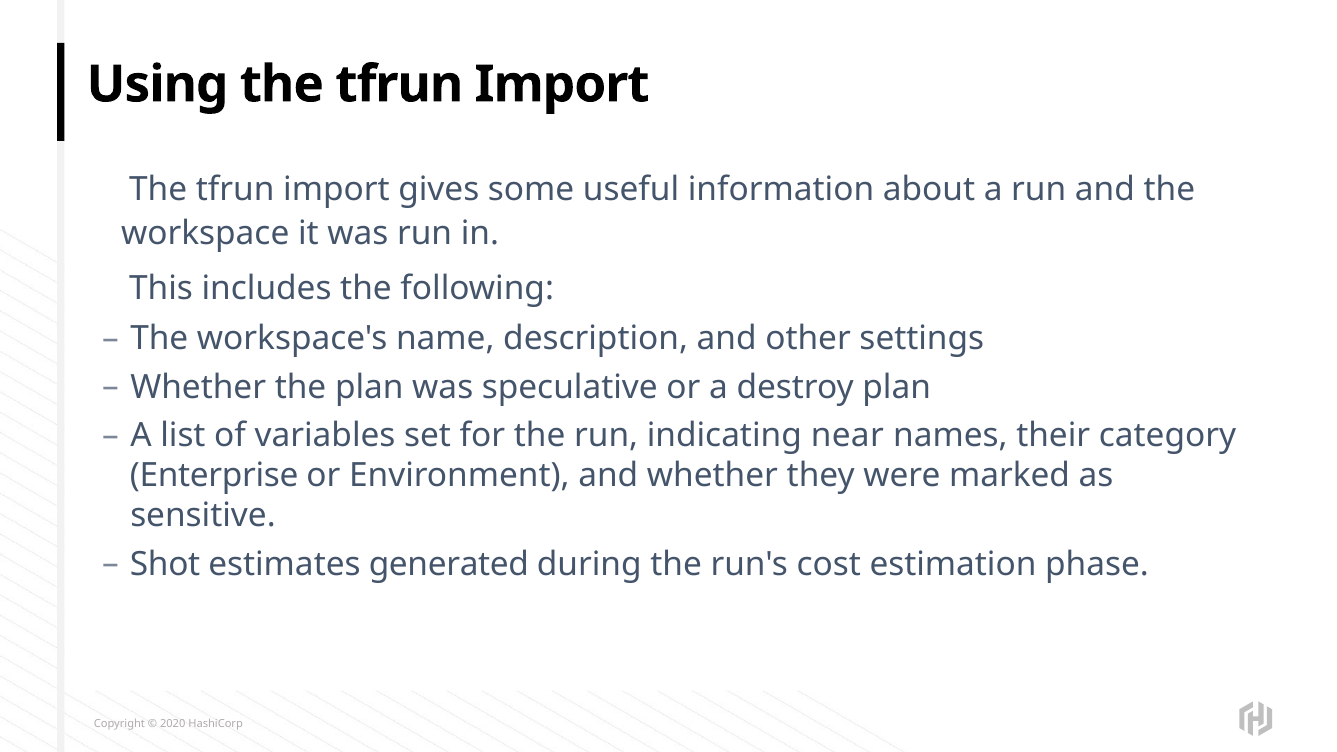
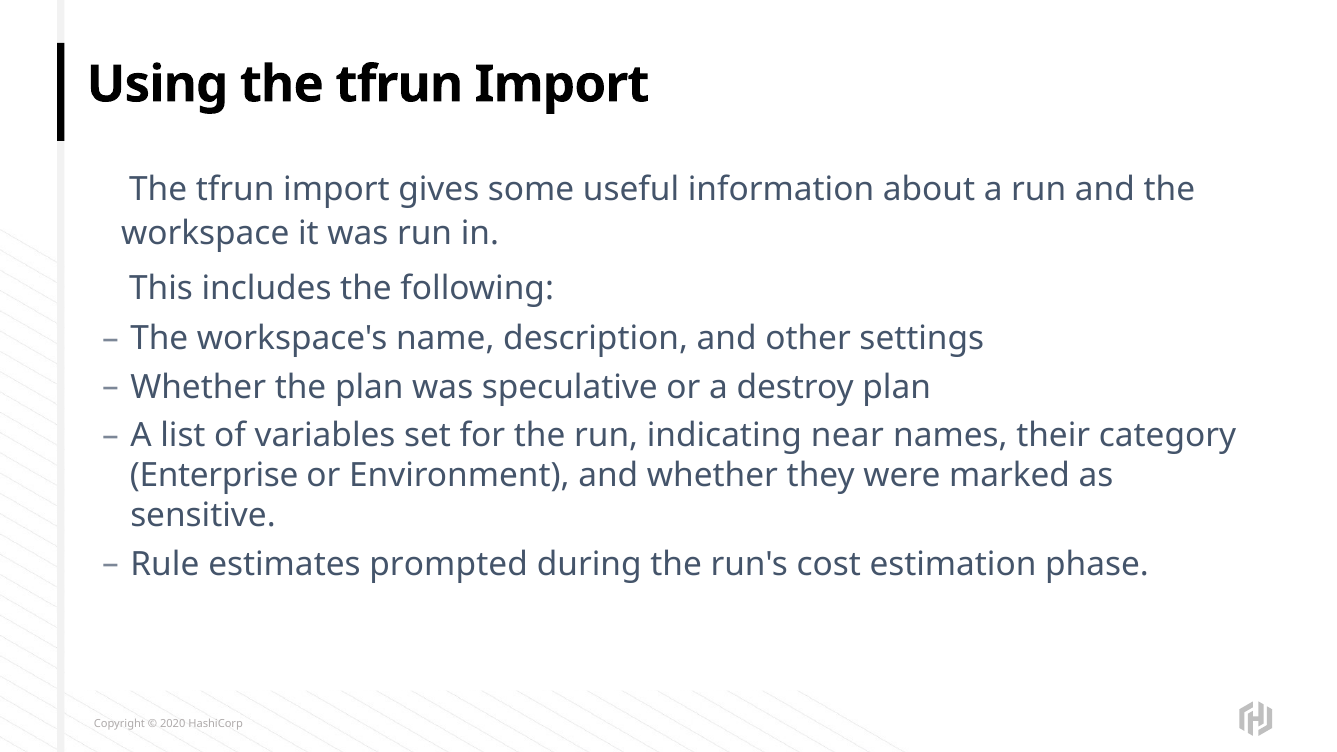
Shot: Shot -> Rule
generated: generated -> prompted
